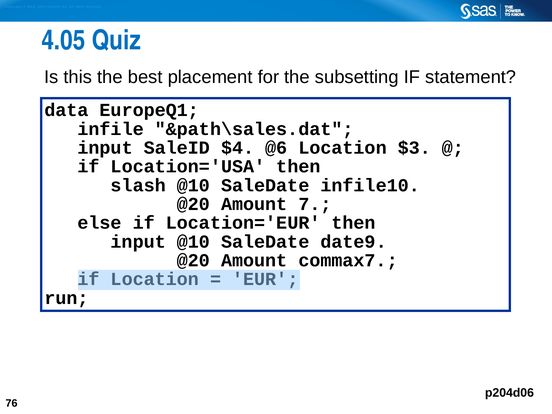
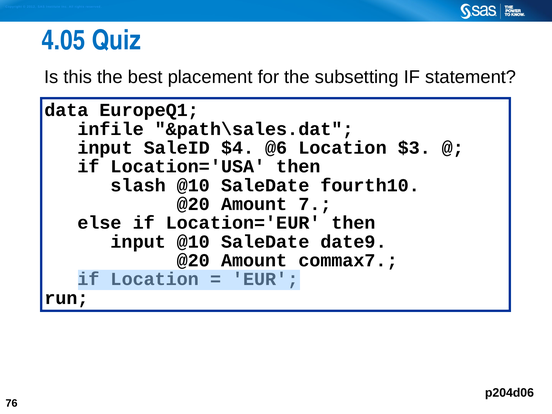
infile10: infile10 -> fourth10
